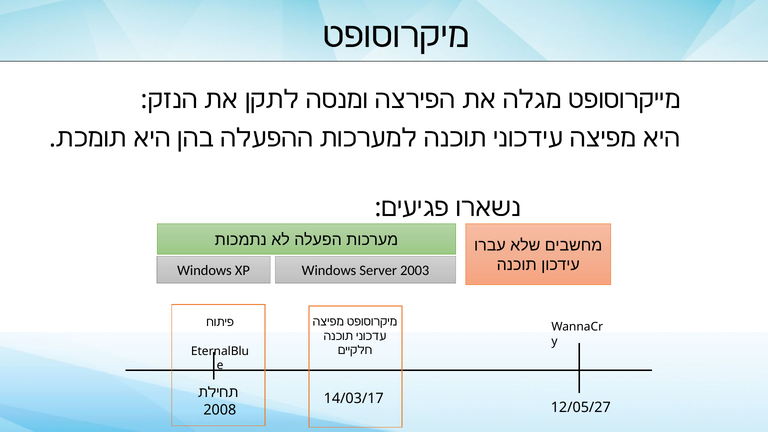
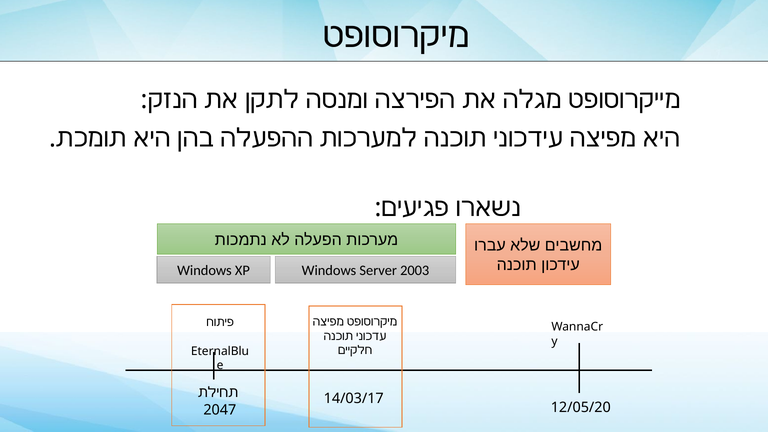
12/05/27: 12/05/27 -> 12/05/20
2008: 2008 -> 2047
